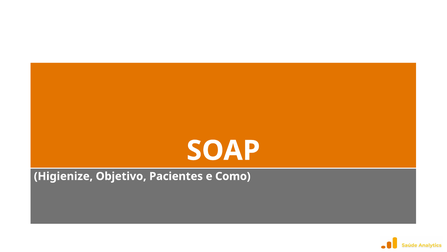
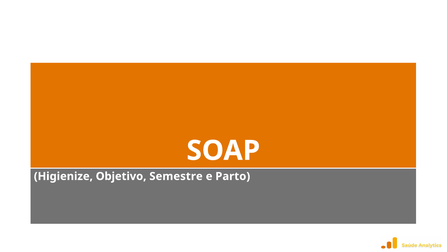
Pacientes: Pacientes -> Semestre
Como: Como -> Parto
